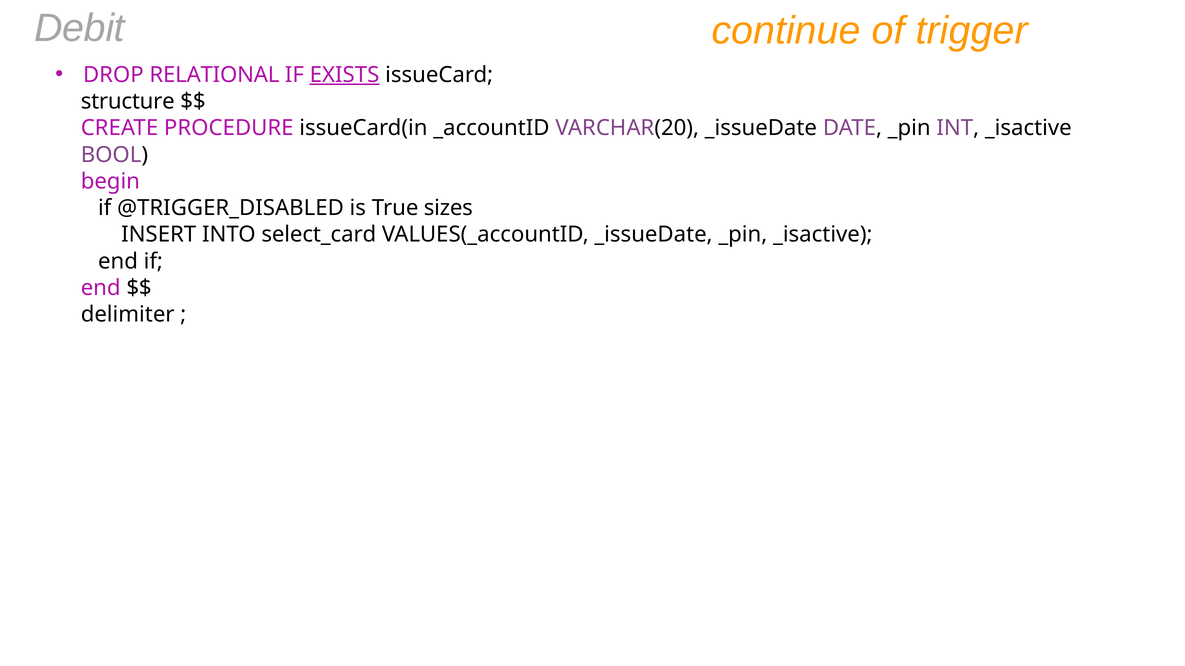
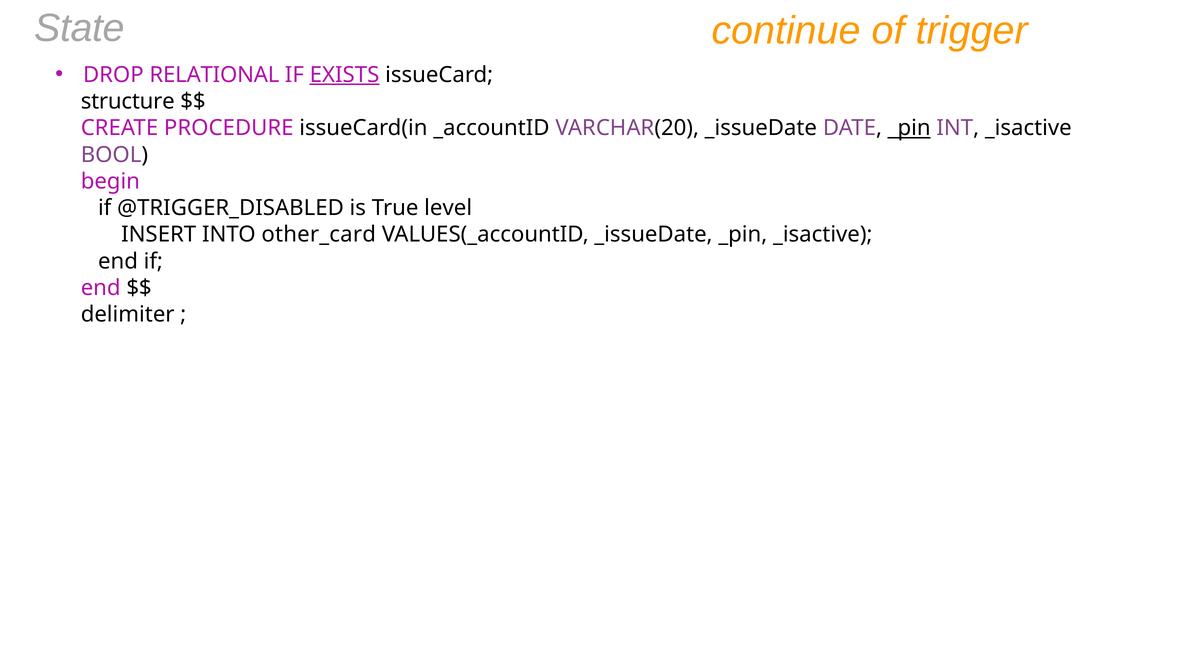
Debit: Debit -> State
_pin at (909, 128) underline: none -> present
sizes: sizes -> level
select_card: select_card -> other_card
